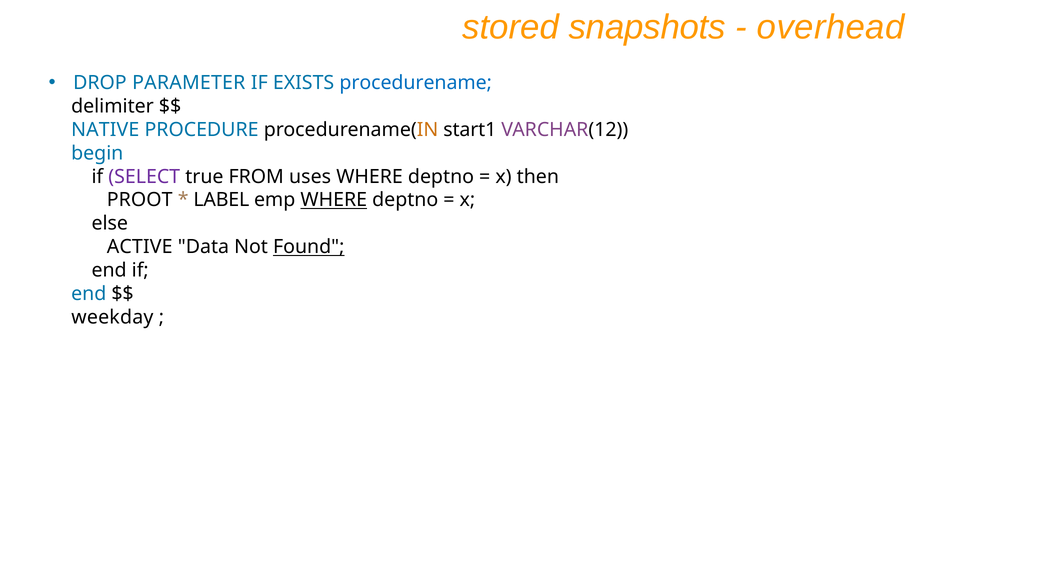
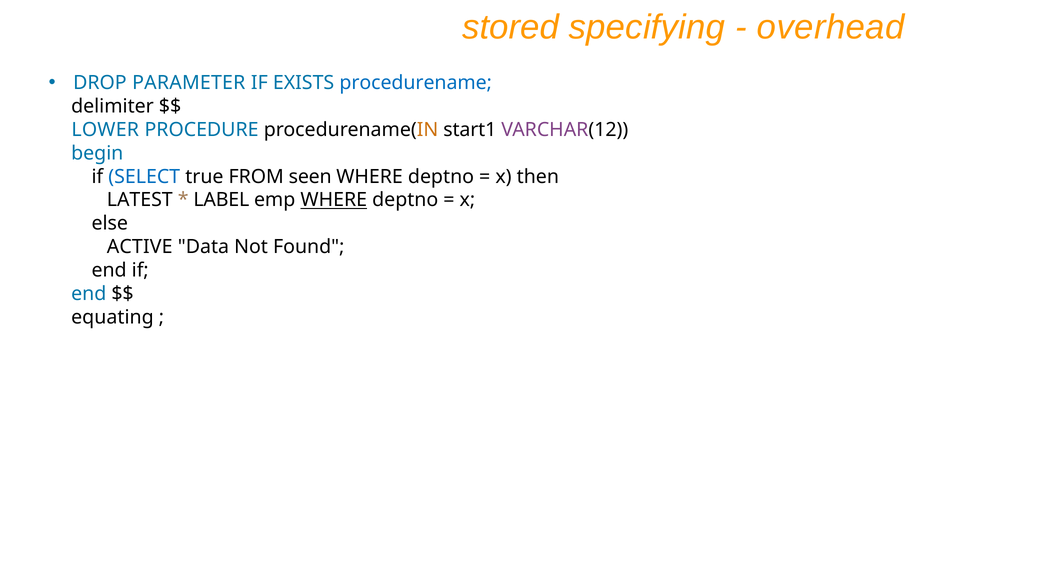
snapshots: snapshots -> specifying
NATIVE: NATIVE -> LOWER
SELECT colour: purple -> blue
uses: uses -> seen
PROOT: PROOT -> LATEST
Found underline: present -> none
weekday: weekday -> equating
